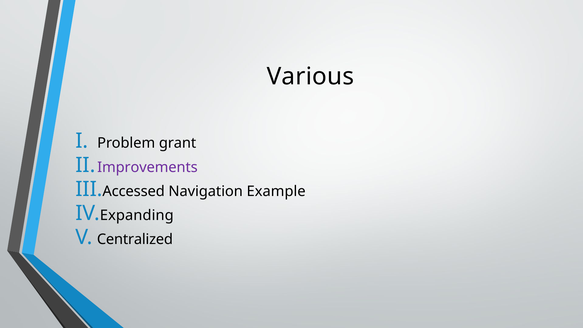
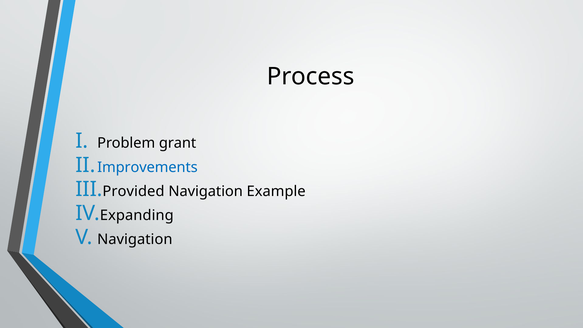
Various: Various -> Process
Improvements colour: purple -> blue
Accessed: Accessed -> Provided
Centralized at (135, 239): Centralized -> Navigation
